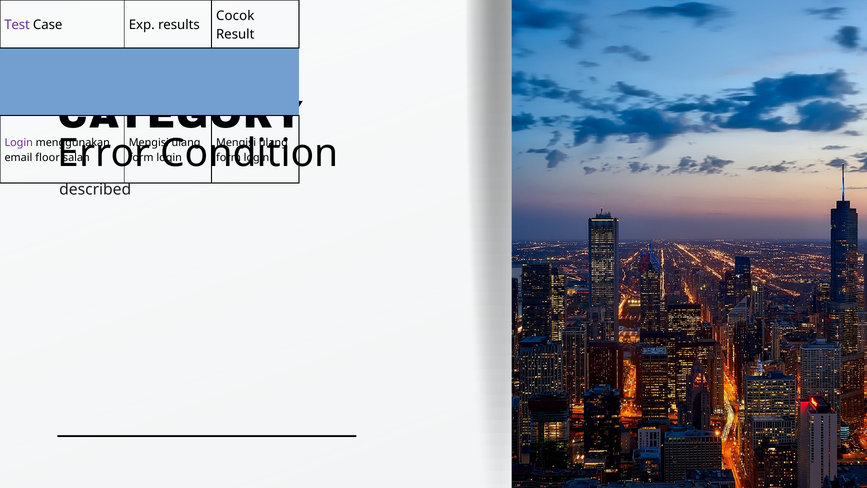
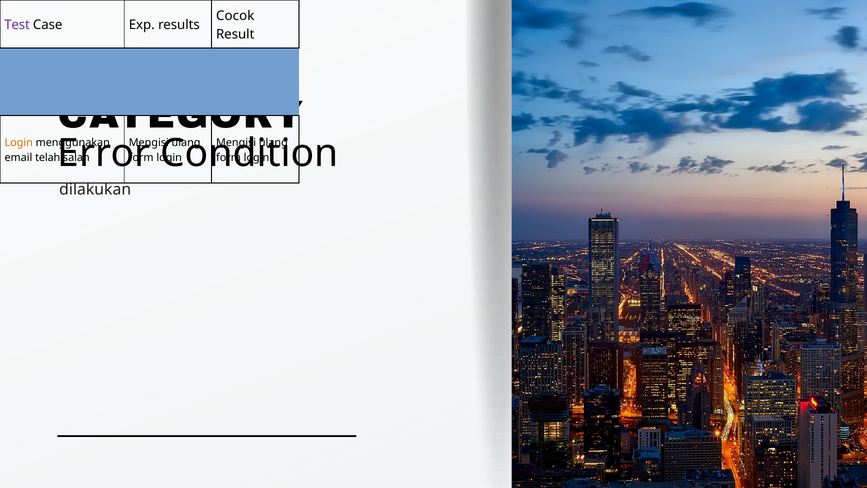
Login at (19, 142) colour: purple -> orange
floor: floor -> telah
described: described -> dilakukan
